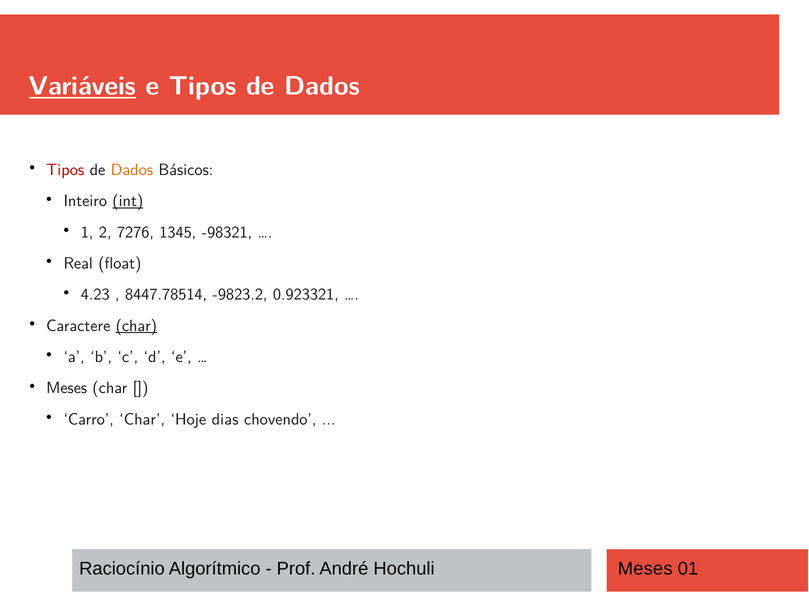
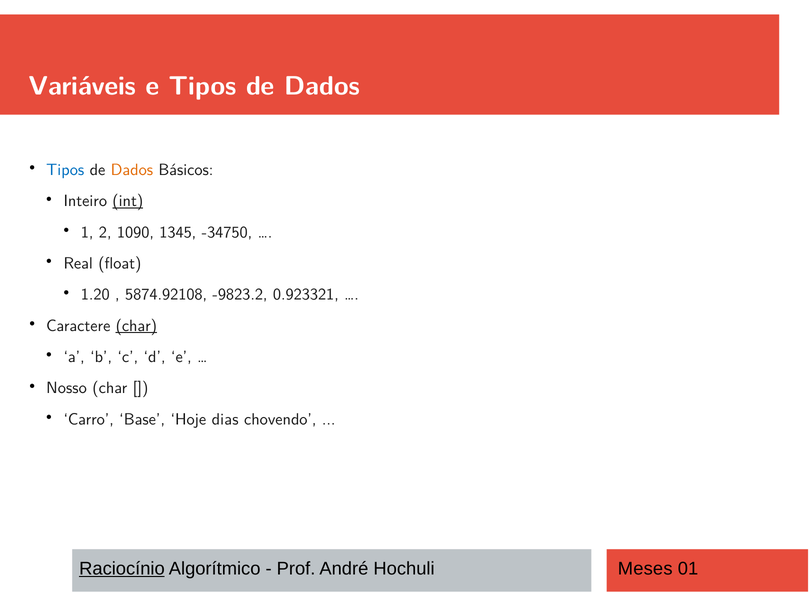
Variáveis underline: present -> none
Tipos at (65, 170) colour: red -> blue
7276: 7276 -> 1090
-98321: -98321 -> -34750
4.23: 4.23 -> 1.20
8447.78514: 8447.78514 -> 5874.92108
Meses at (67, 388): Meses -> Nosso
Carro Char: Char -> Base
Raciocínio underline: none -> present
